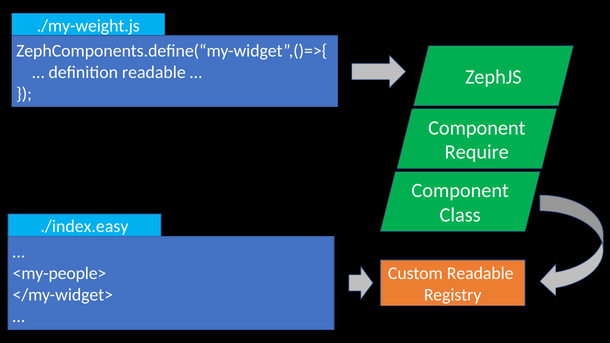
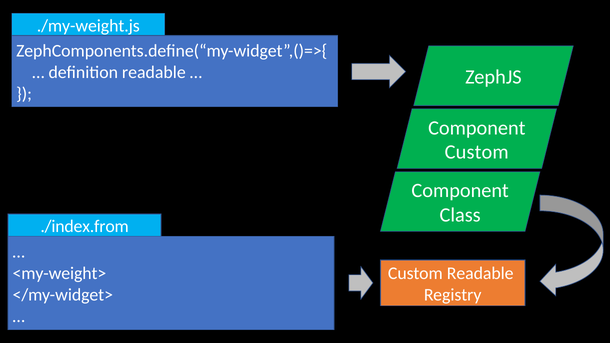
Require at (477, 152): Require -> Custom
./index.easy: ./index.easy -> ./index.from
<my-people>: <my-people> -> <my-weight>
